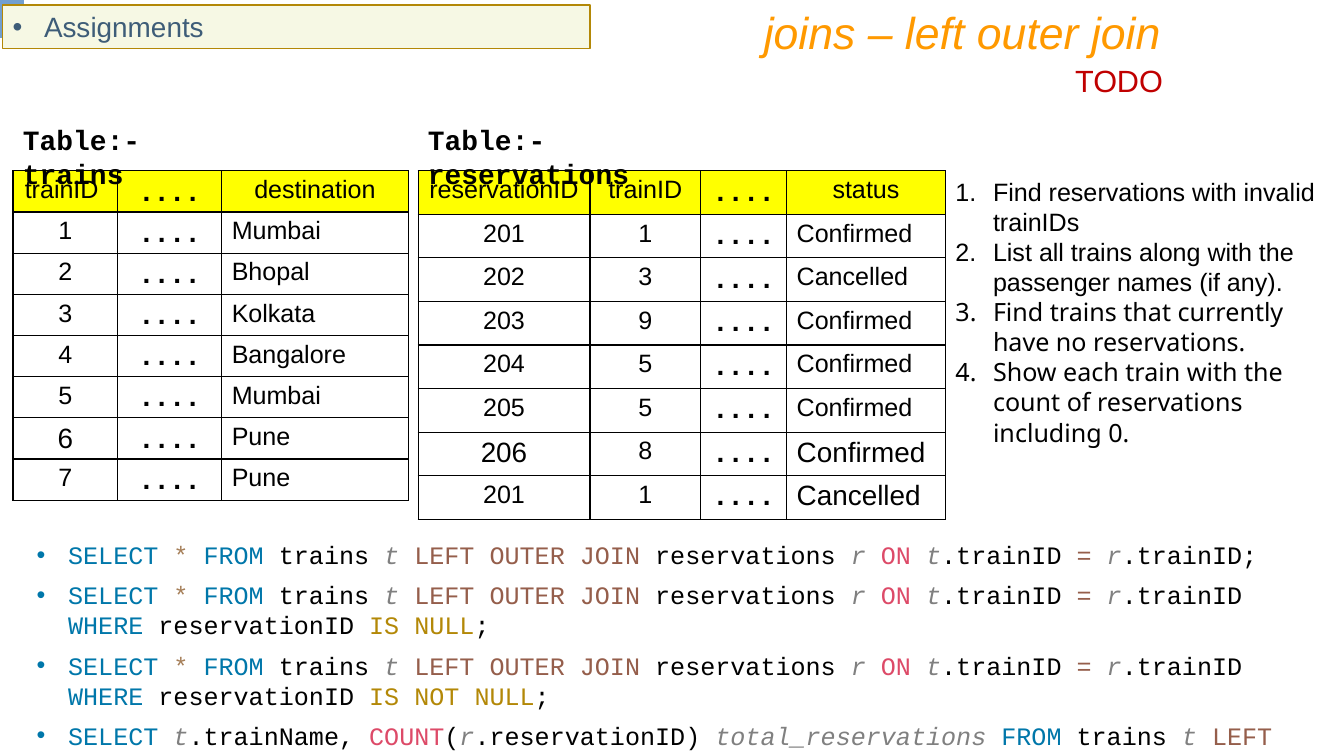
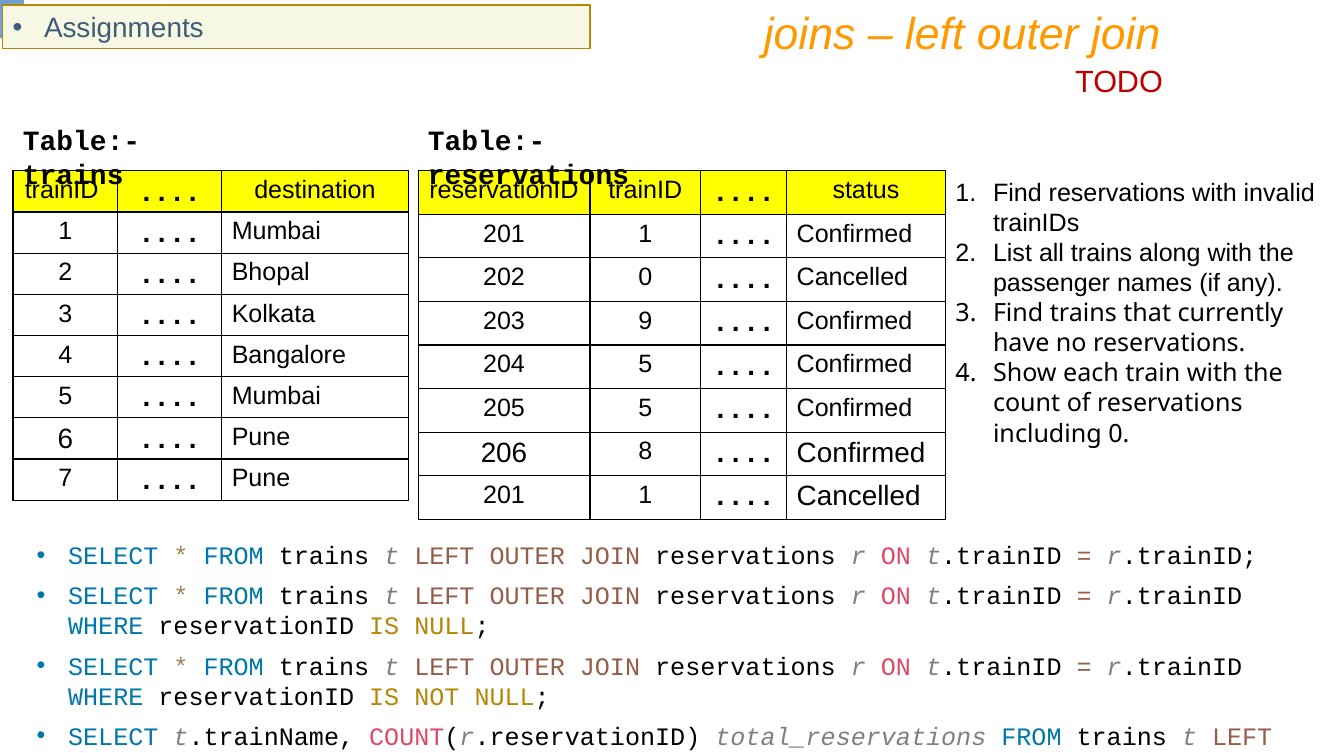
202 3: 3 -> 0
